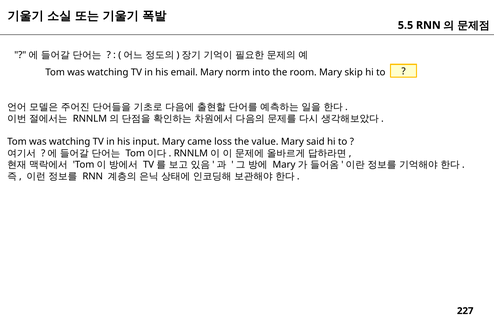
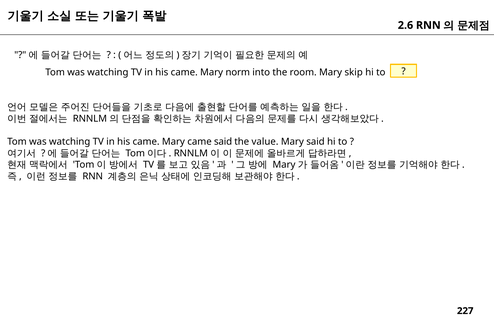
5.5: 5.5 -> 2.6
email at (184, 72): email -> came
input at (146, 142): input -> came
came loss: loss -> said
